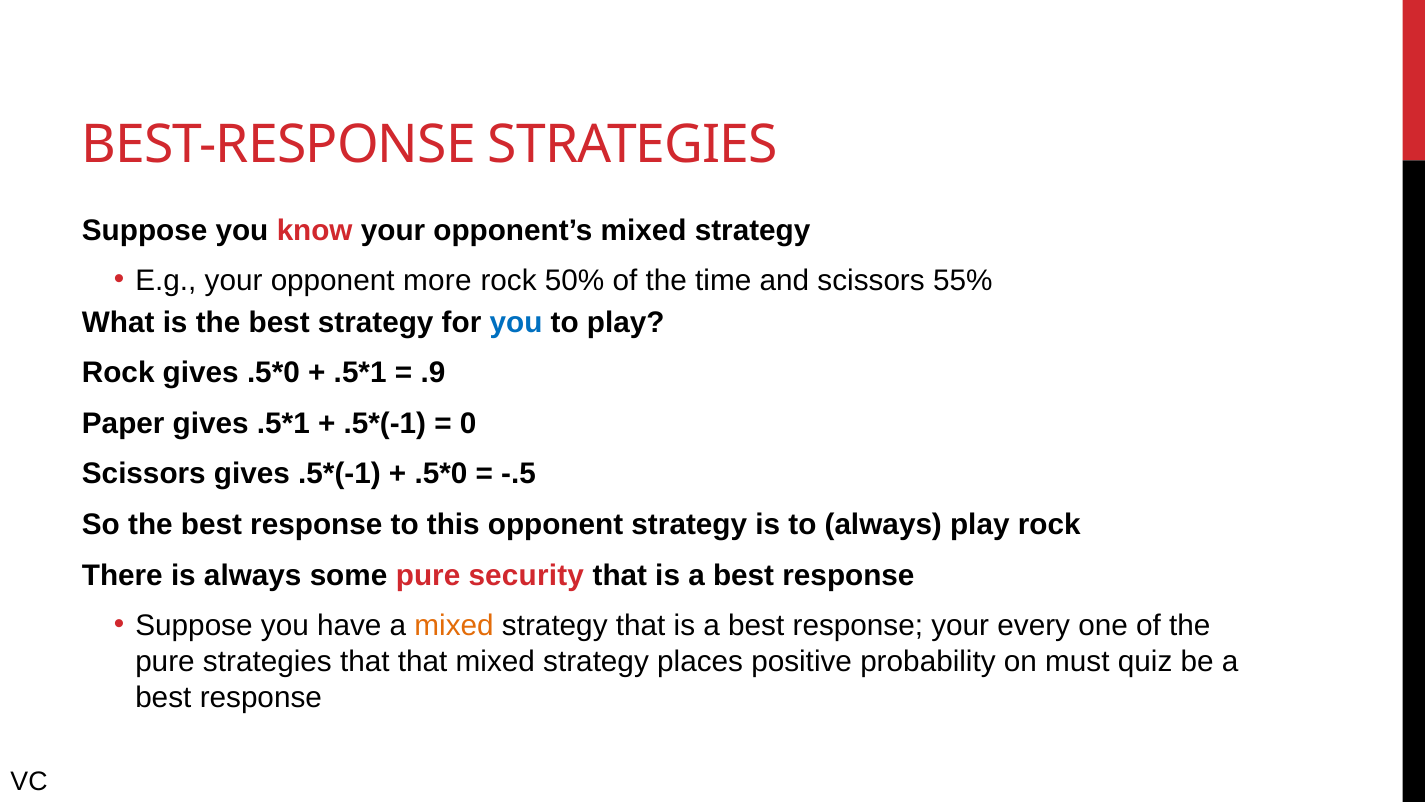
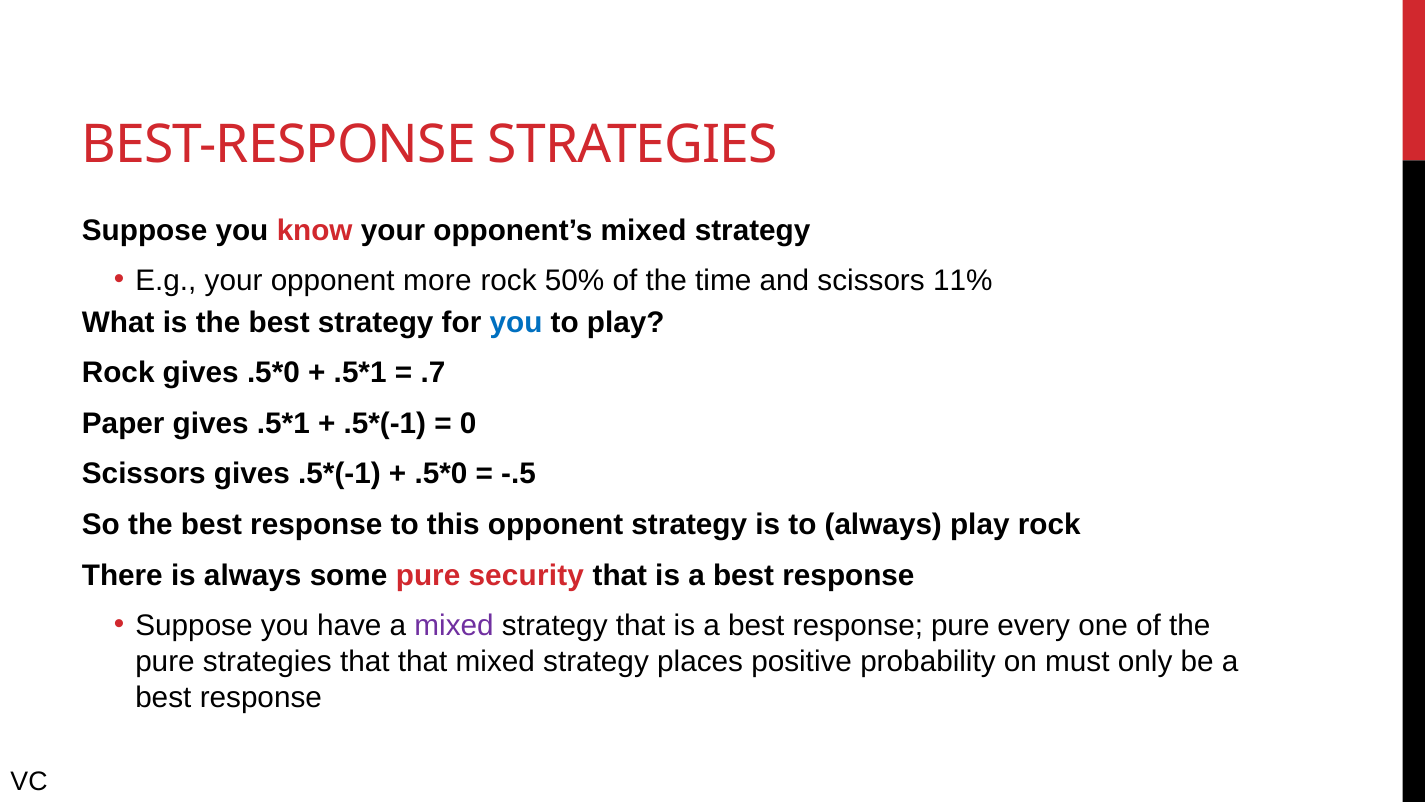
55%: 55% -> 11%
.9: .9 -> .7
mixed at (454, 625) colour: orange -> purple
response your: your -> pure
quiz: quiz -> only
